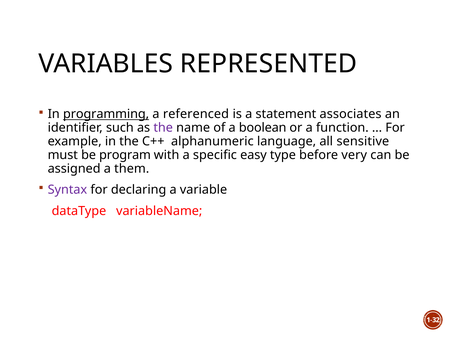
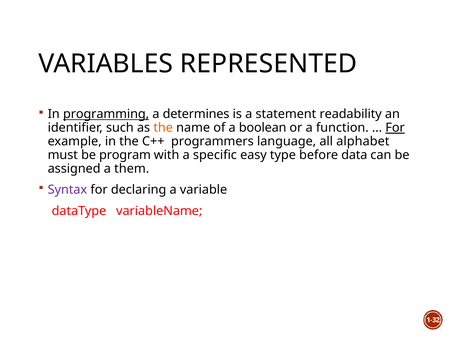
referenced: referenced -> determines
associates: associates -> readability
the at (163, 128) colour: purple -> orange
For at (395, 128) underline: none -> present
alphanumeric: alphanumeric -> programmers
sensitive: sensitive -> alphabet
very: very -> data
